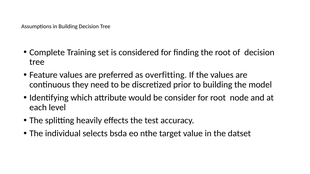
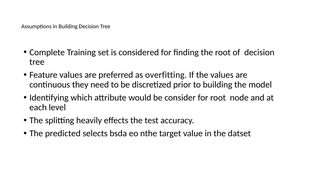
individual: individual -> predicted
